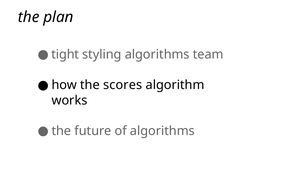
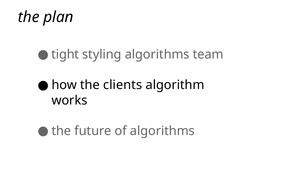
scores: scores -> clients
